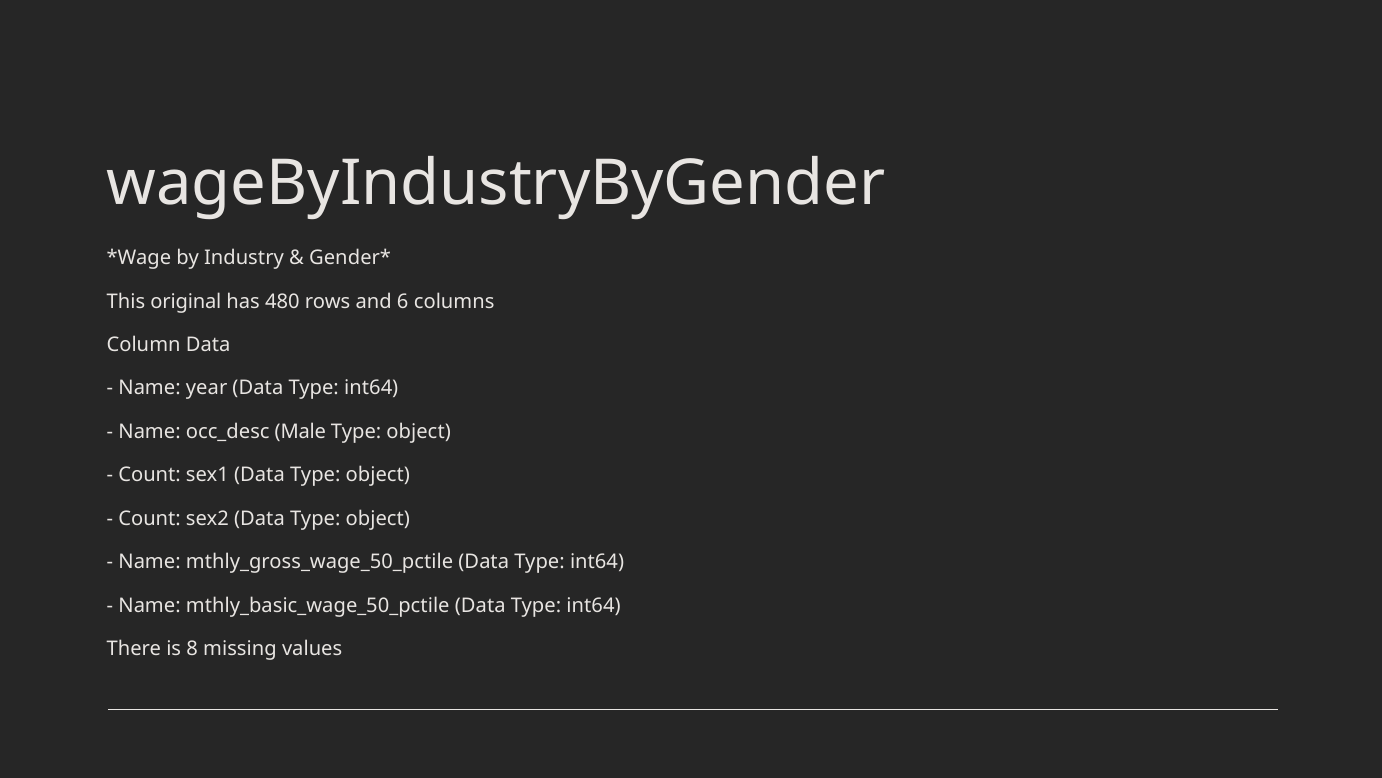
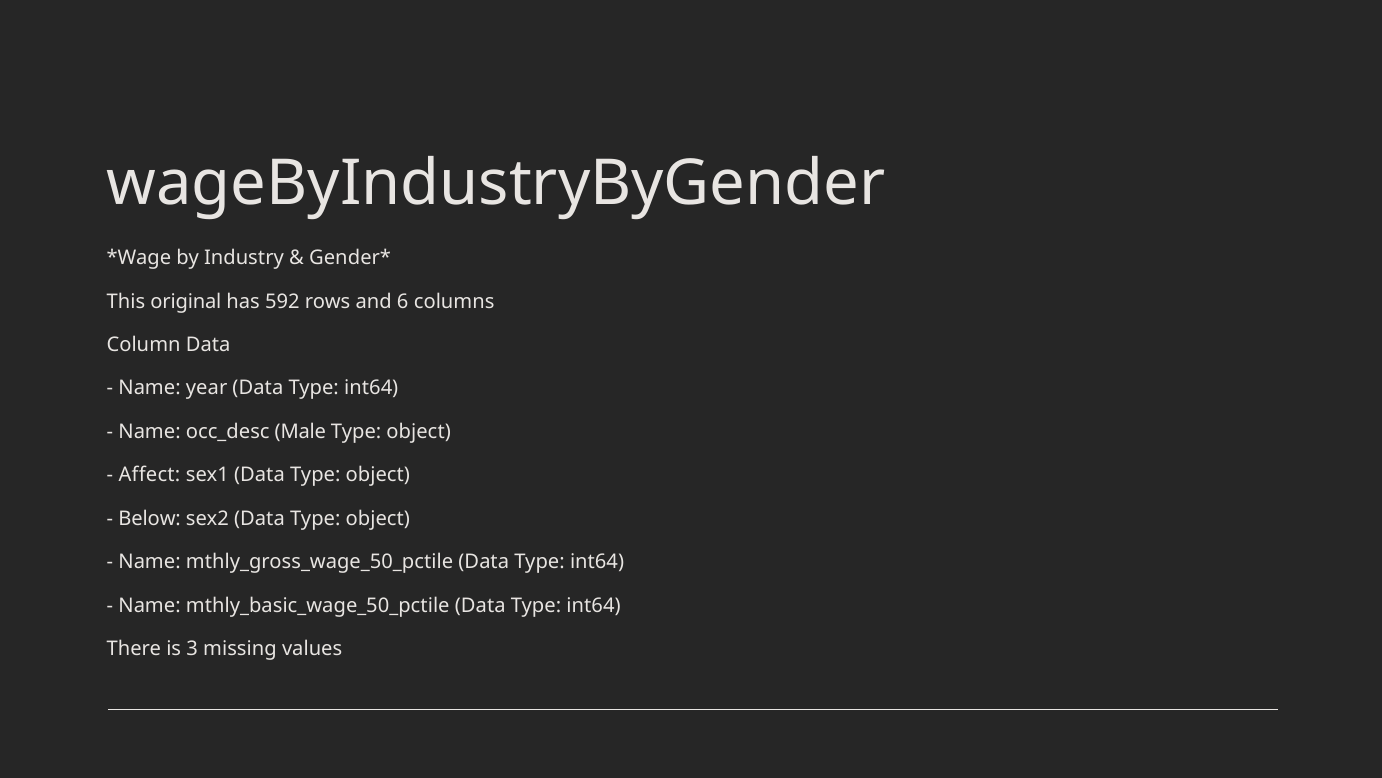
480: 480 -> 592
Count at (150, 475): Count -> Affect
Count at (150, 518): Count -> Below
8: 8 -> 3
